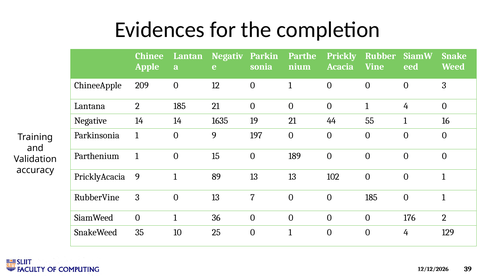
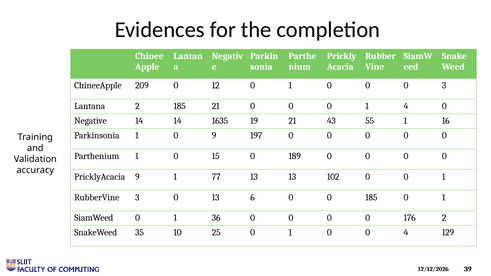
44: 44 -> 43
89: 89 -> 77
7: 7 -> 6
